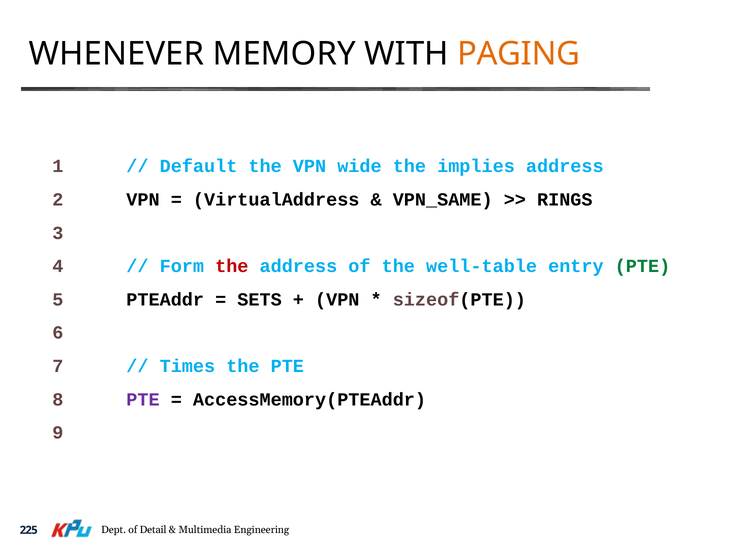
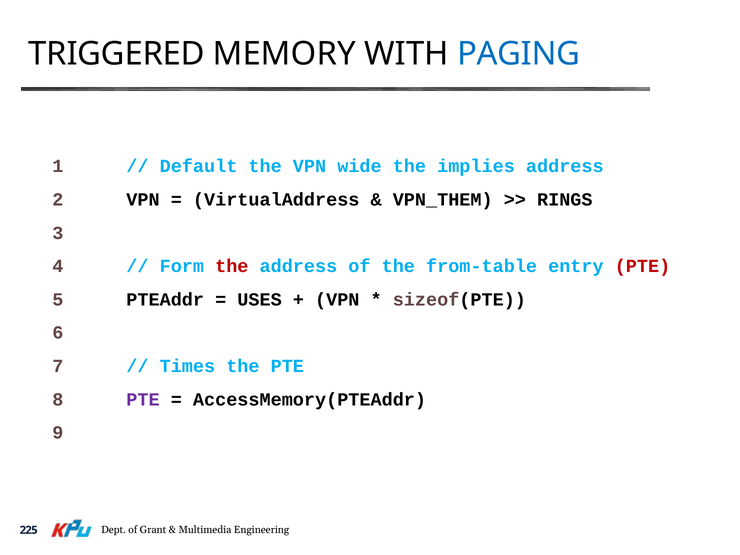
WHENEVER: WHENEVER -> TRIGGERED
PAGING colour: orange -> blue
VPN_SAME: VPN_SAME -> VPN_THEM
well-table: well-table -> from-table
PTE at (643, 266) colour: green -> red
SETS: SETS -> USES
Detail: Detail -> Grant
